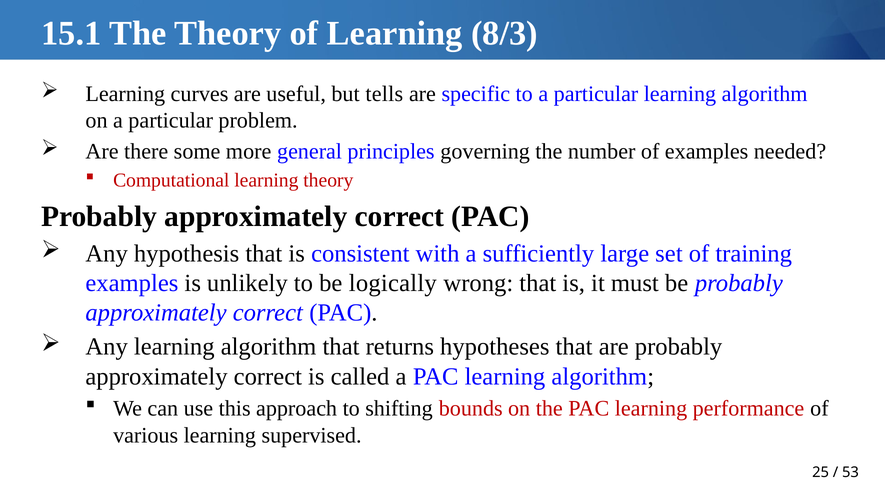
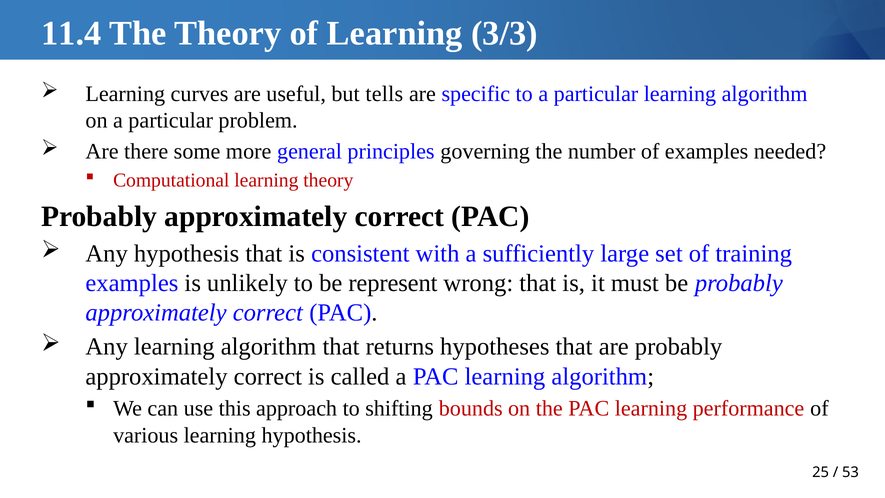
15.1: 15.1 -> 11.4
8/3: 8/3 -> 3/3
logically: logically -> represent
learning supervised: supervised -> hypothesis
